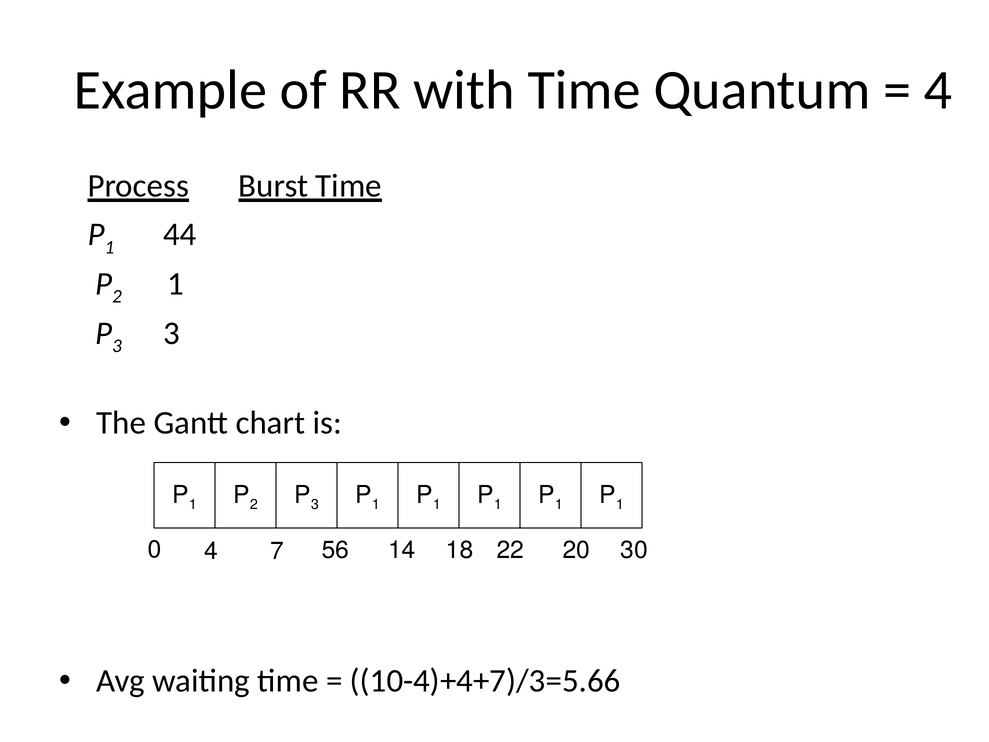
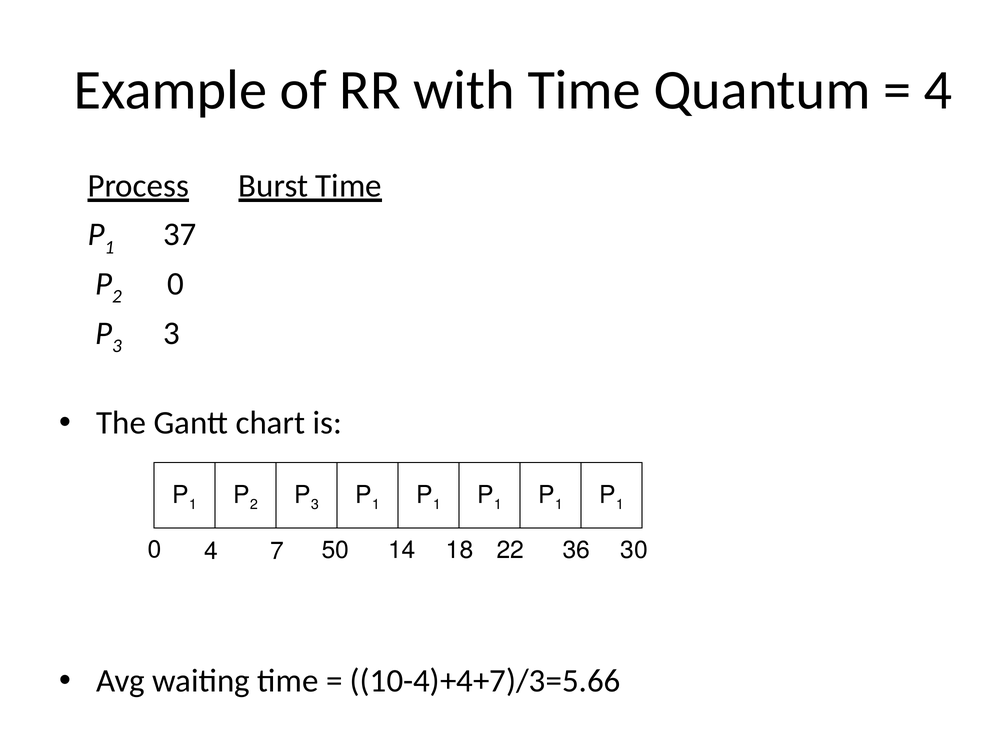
44: 44 -> 37
1 at (176, 284): 1 -> 0
56: 56 -> 50
20: 20 -> 36
